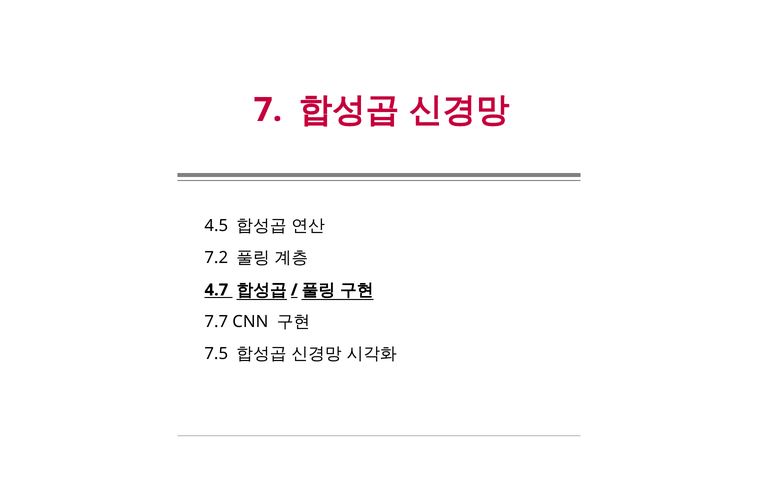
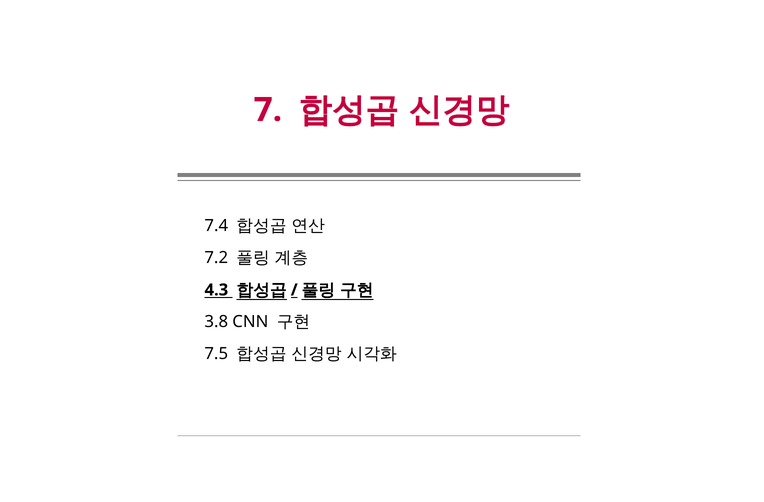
4.5: 4.5 -> 7.4
4.7: 4.7 -> 4.3
7.7: 7.7 -> 3.8
